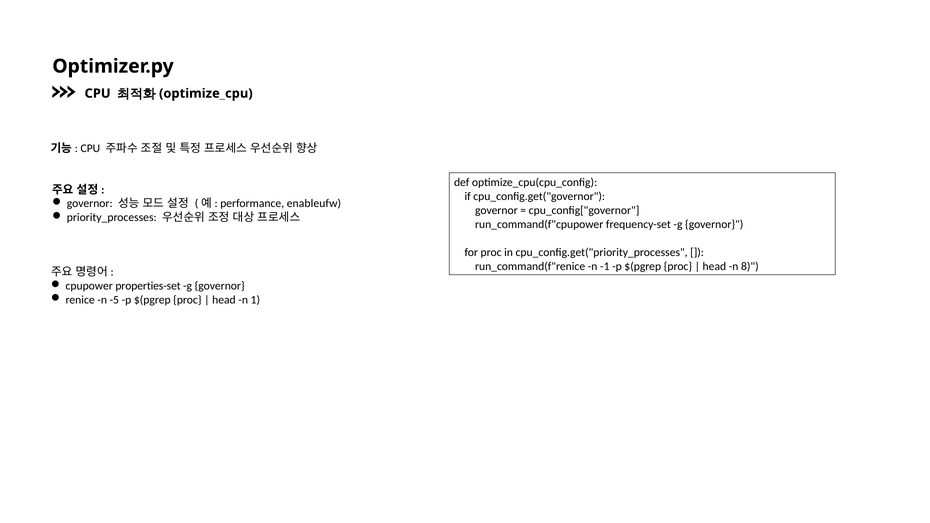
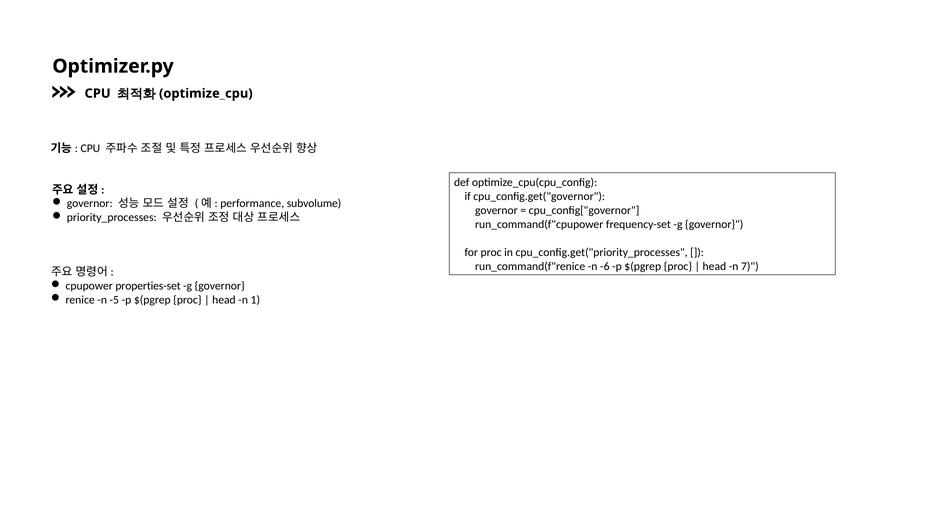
enableufw: enableufw -> subvolume
-1: -1 -> -6
8: 8 -> 7
